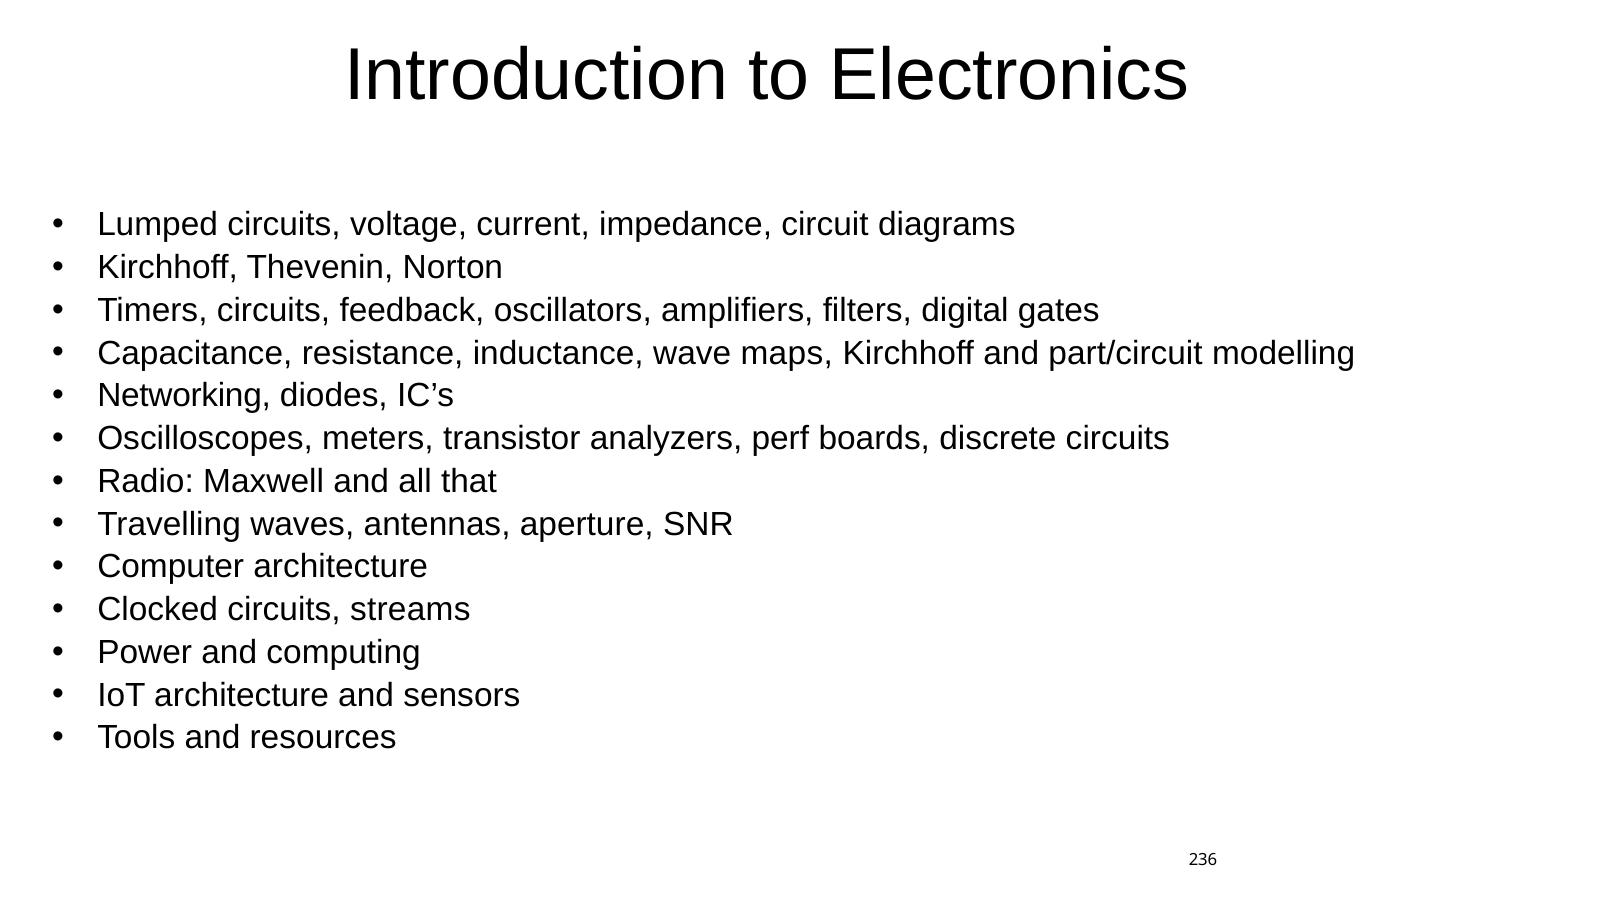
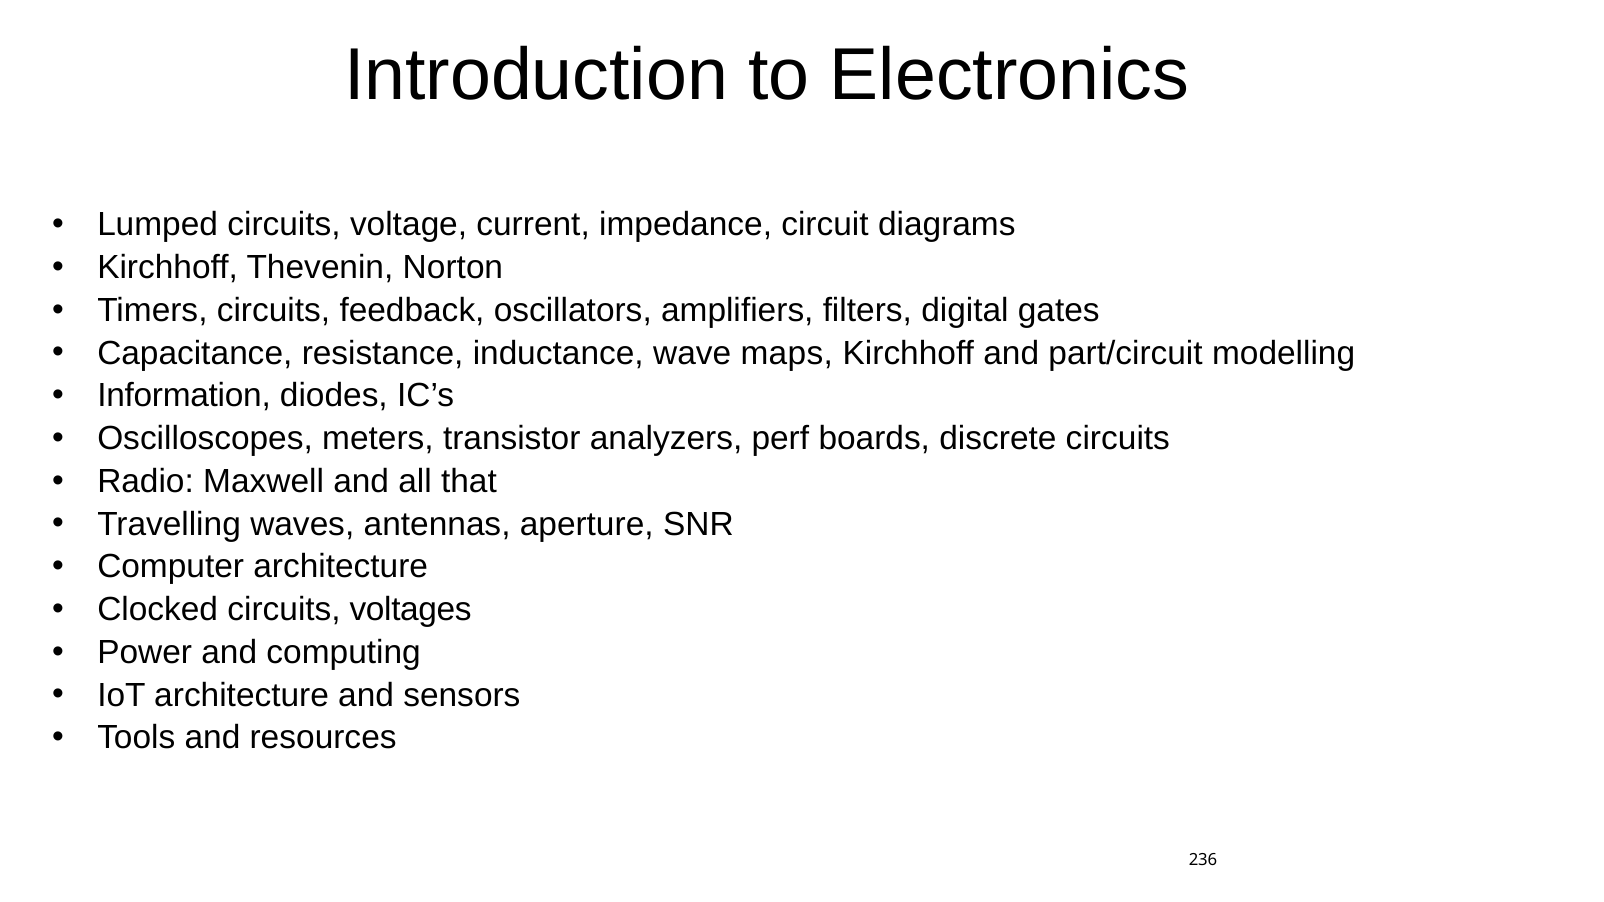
Networking: Networking -> Information
streams: streams -> voltages
